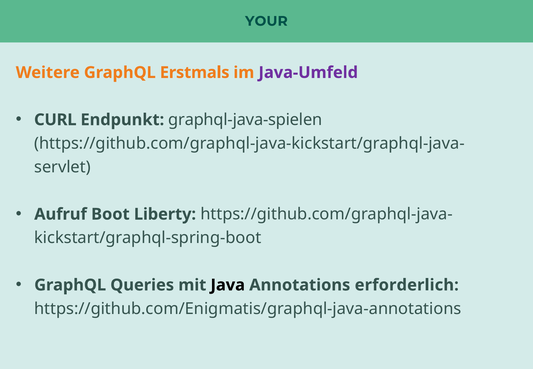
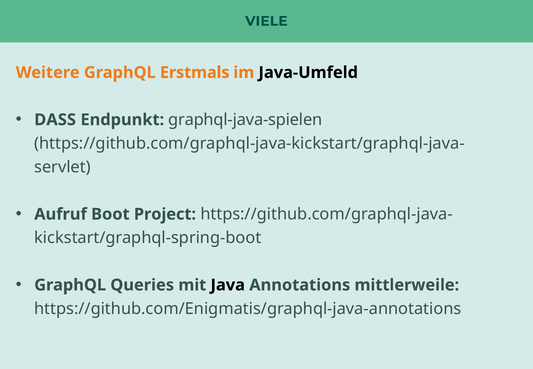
YOUR: YOUR -> VIELE
Java-Umfeld colour: purple -> black
CURL: CURL -> DASS
Liberty: Liberty -> Project
erforderlich: erforderlich -> mittlerweile
